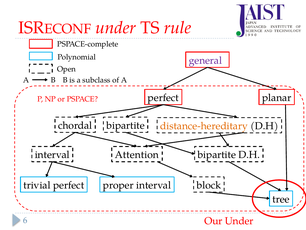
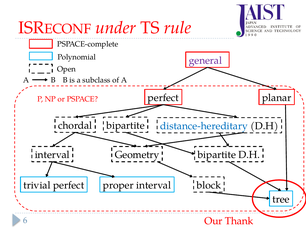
distance-hereditary colour: orange -> blue
Attention: Attention -> Geometry
Our Under: Under -> Thank
